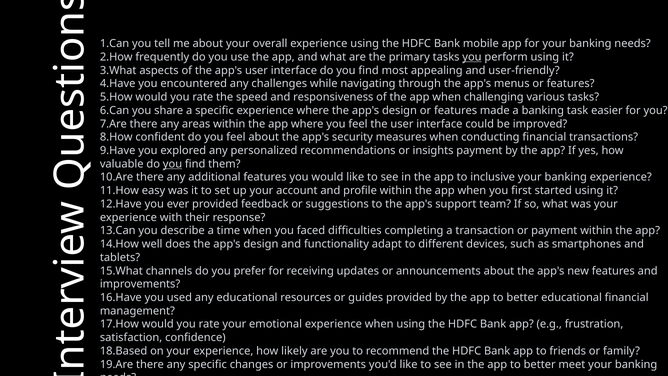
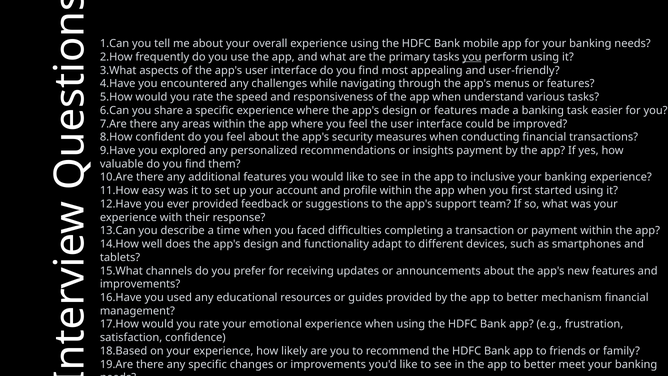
challenging: challenging -> understand
you at (172, 164) underline: present -> none
better educational: educational -> mechanism
